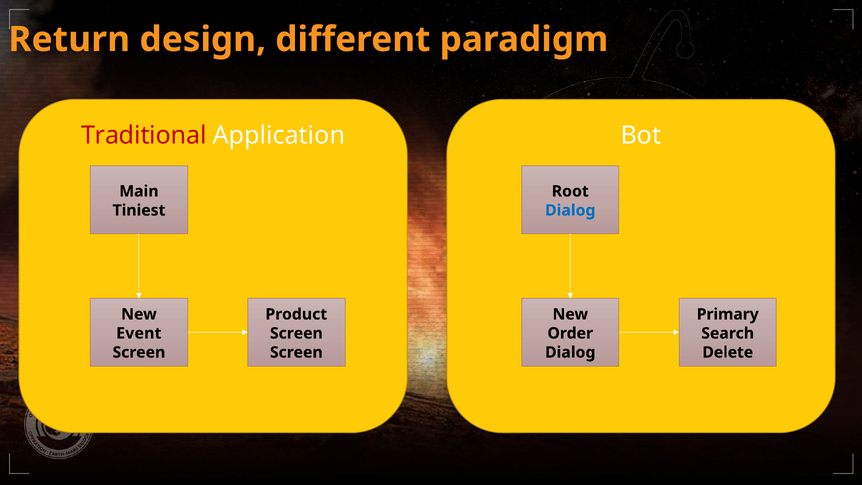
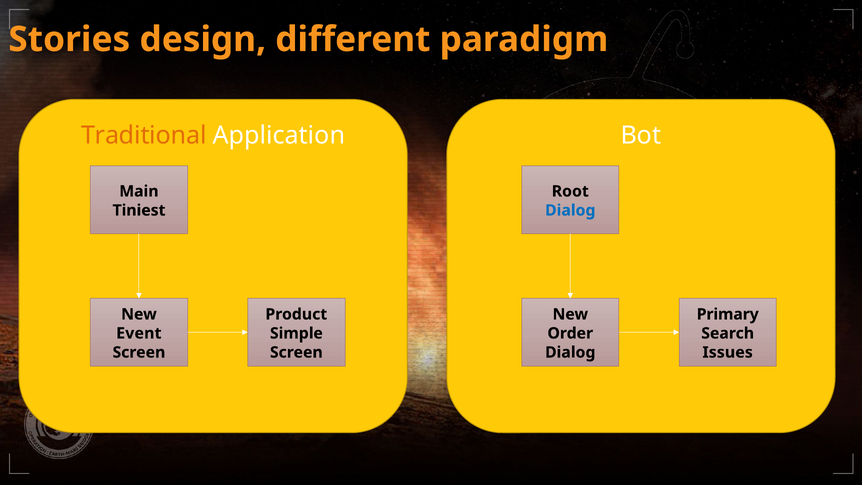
Return: Return -> Stories
Traditional colour: red -> orange
Screen at (296, 333): Screen -> Simple
Delete: Delete -> Issues
